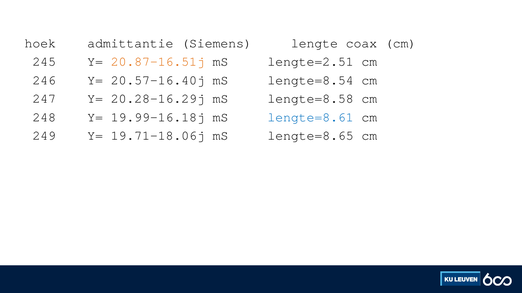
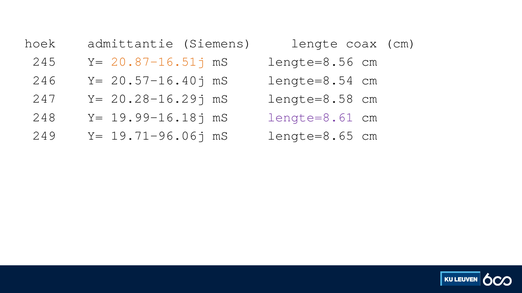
lengte=2.51: lengte=2.51 -> lengte=8.56
lengte=8.61 colour: blue -> purple
19.71-18.06j: 19.71-18.06j -> 19.71-96.06j
